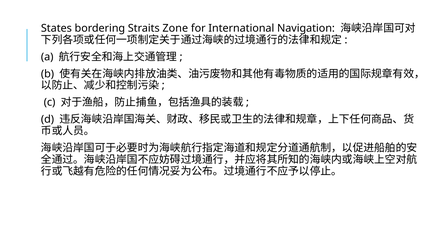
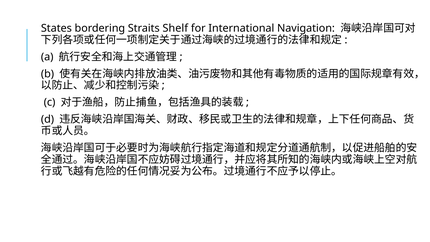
Zone: Zone -> Shelf
